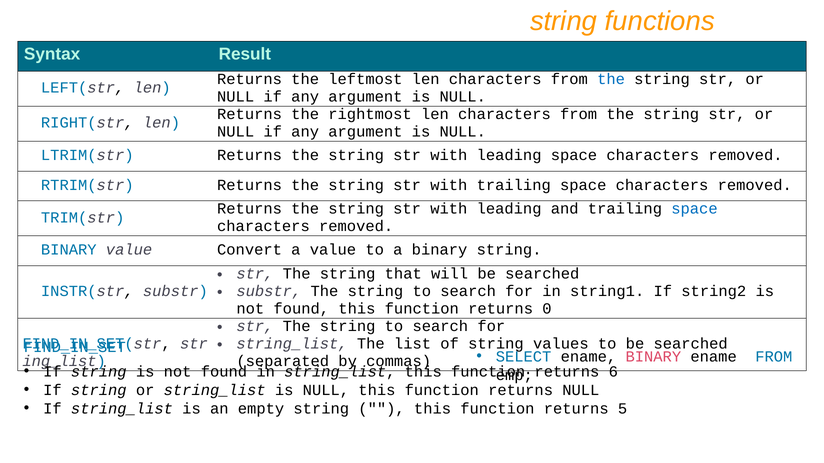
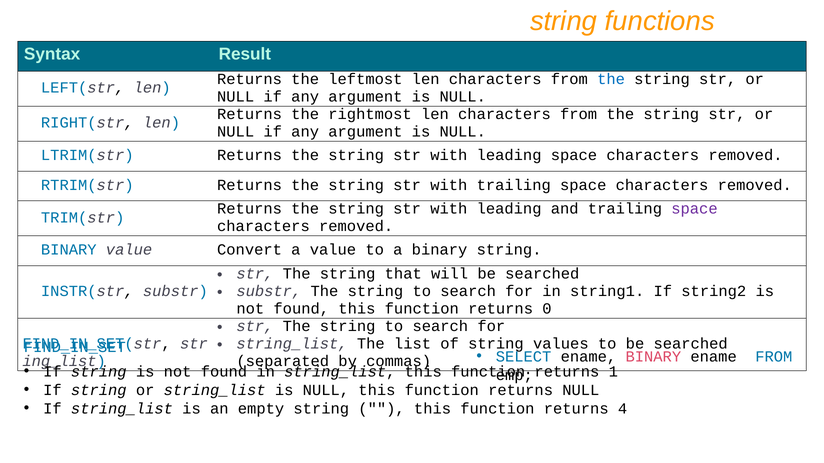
space at (694, 209) colour: blue -> purple
6: 6 -> 1
5: 5 -> 4
